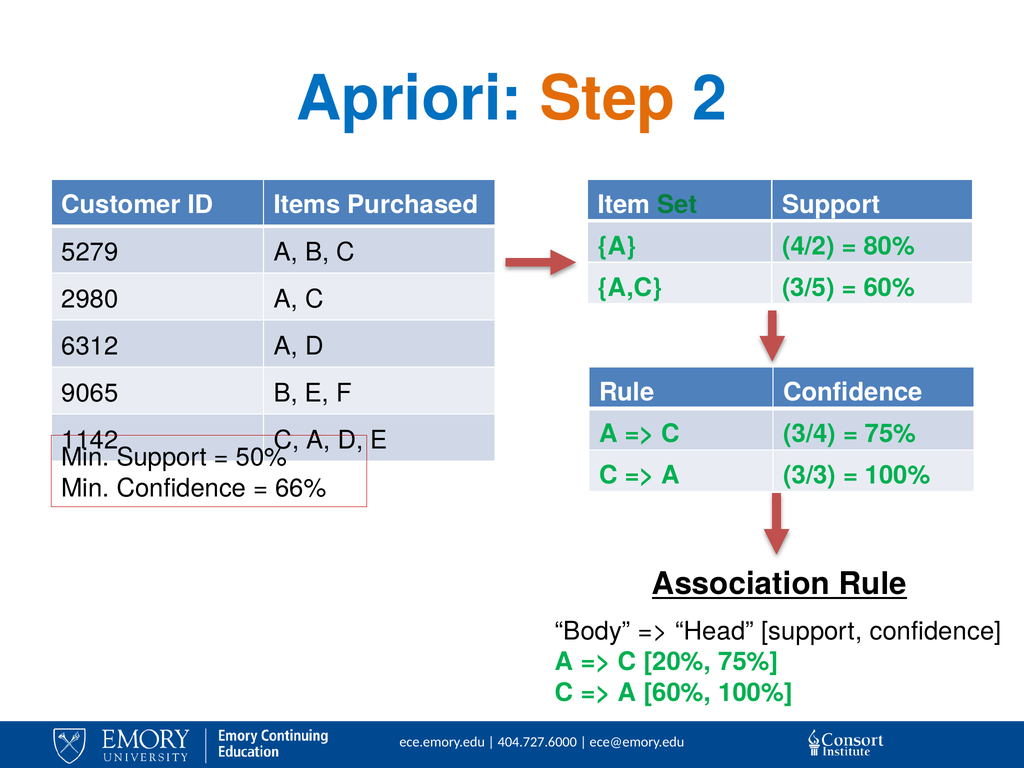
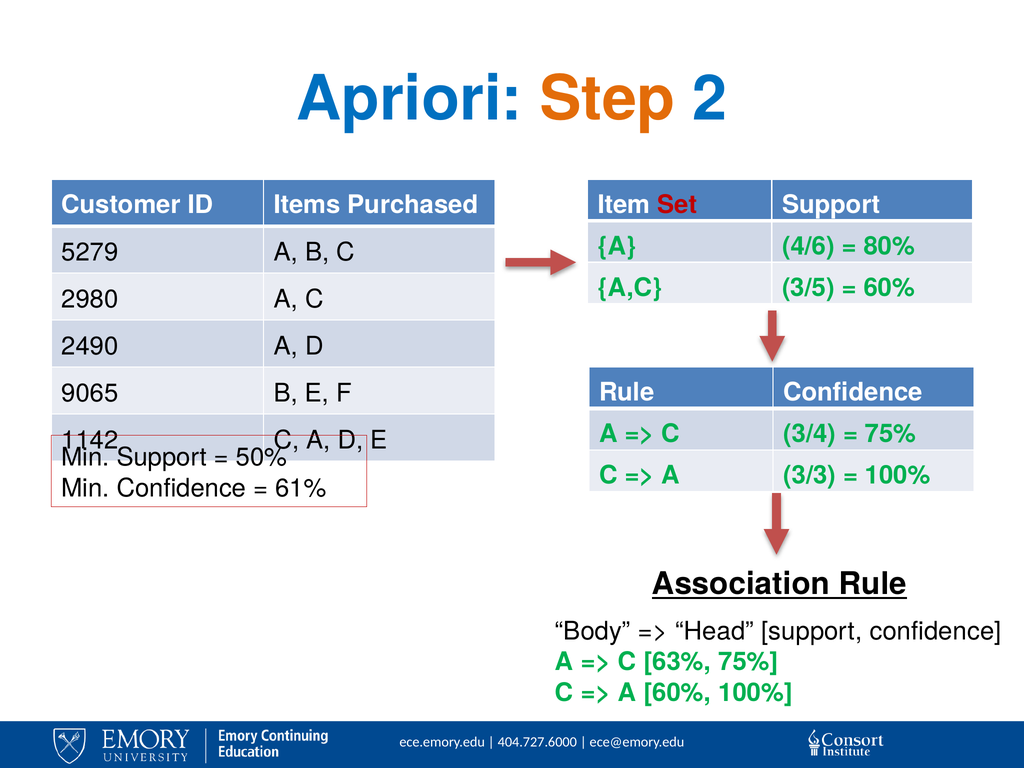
Set colour: green -> red
4/2: 4/2 -> 4/6
6312: 6312 -> 2490
66%: 66% -> 61%
20%: 20% -> 63%
